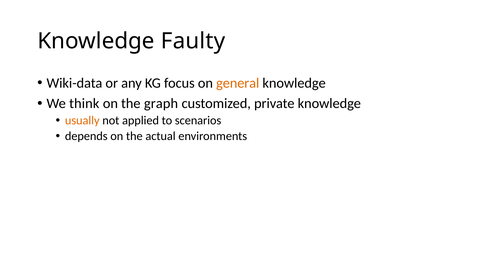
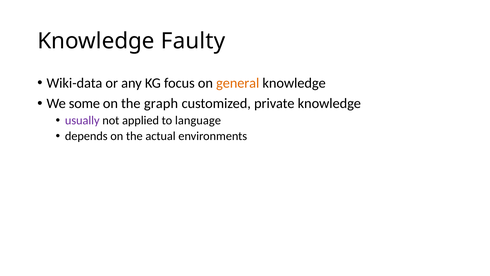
think: think -> some
usually colour: orange -> purple
scenarios: scenarios -> language
